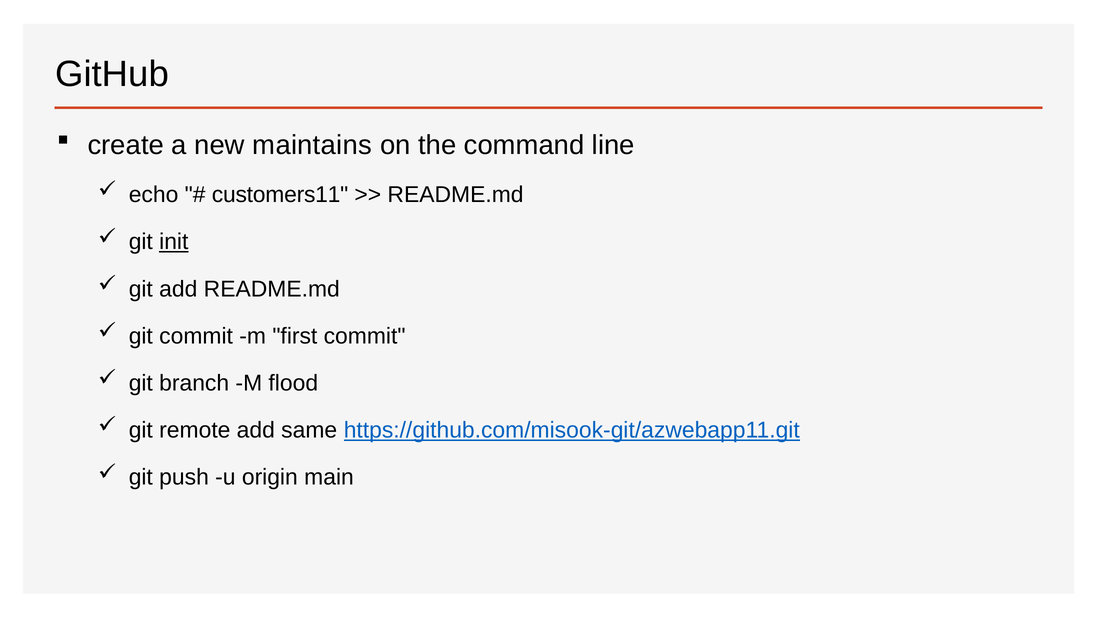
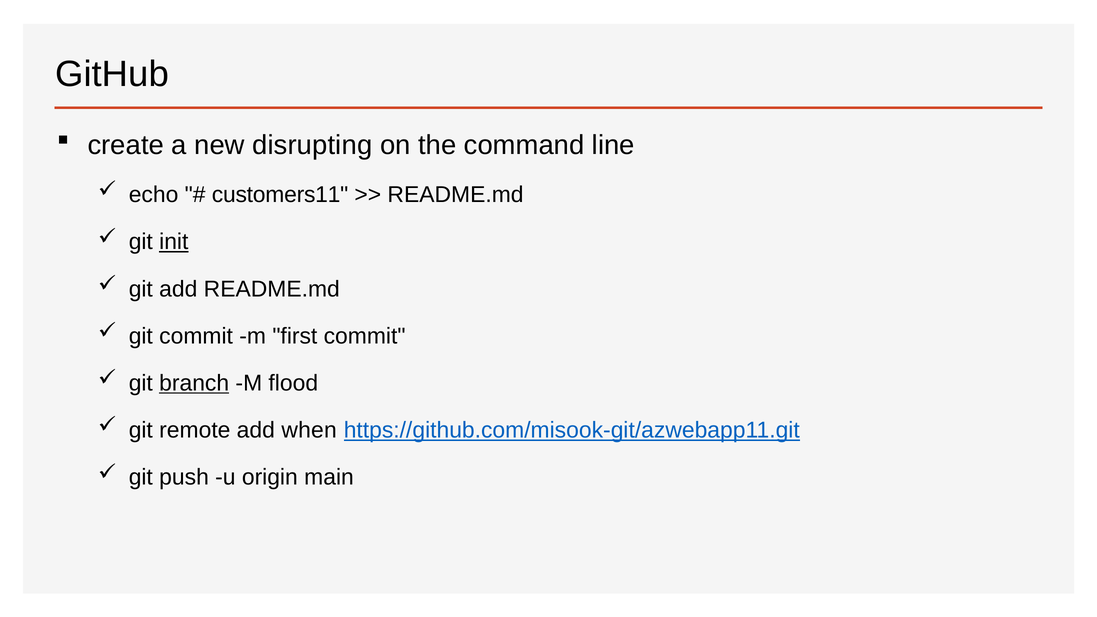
maintains: maintains -> disrupting
branch underline: none -> present
same: same -> when
